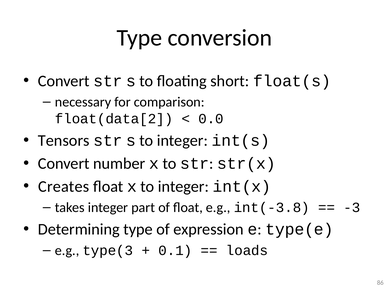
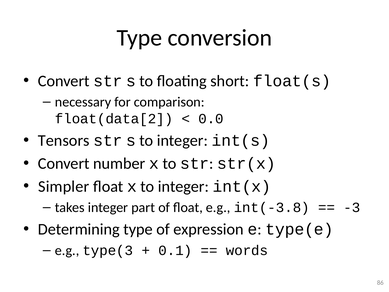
Creates: Creates -> Simpler
loads: loads -> words
